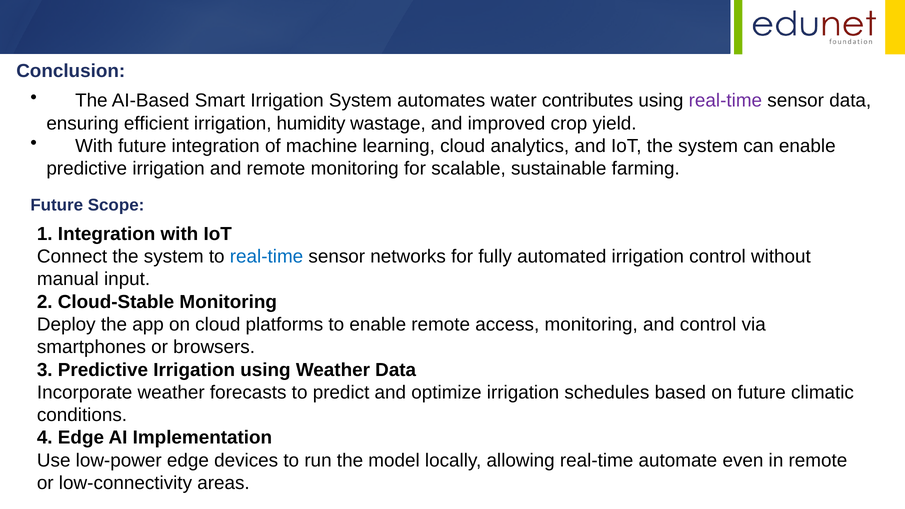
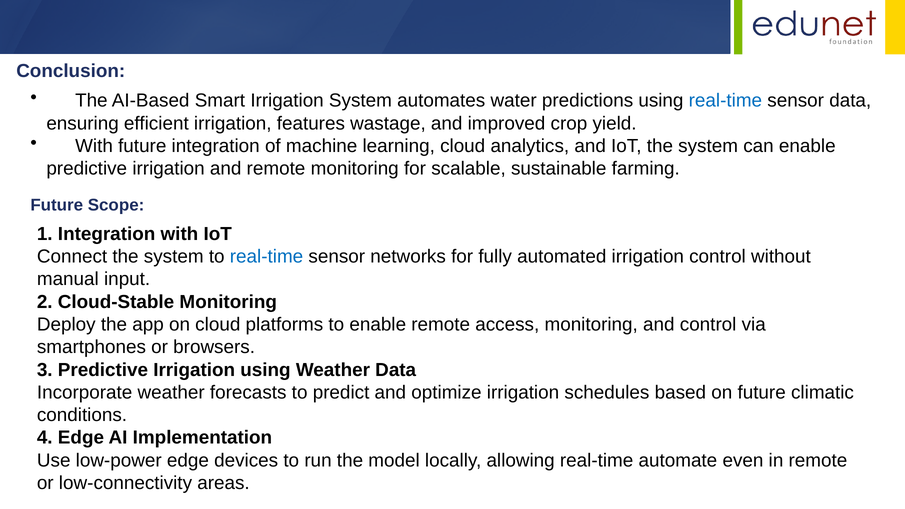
contributes: contributes -> predictions
real-time at (725, 101) colour: purple -> blue
humidity: humidity -> features
